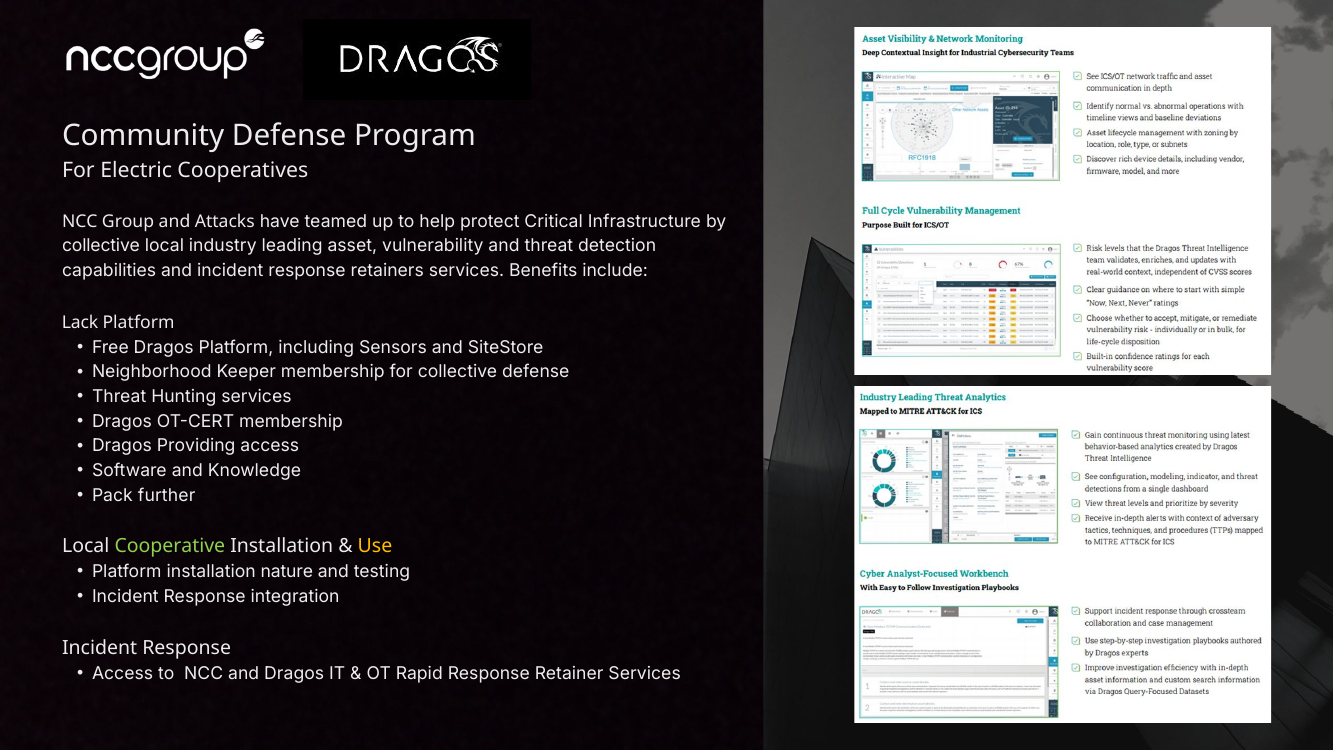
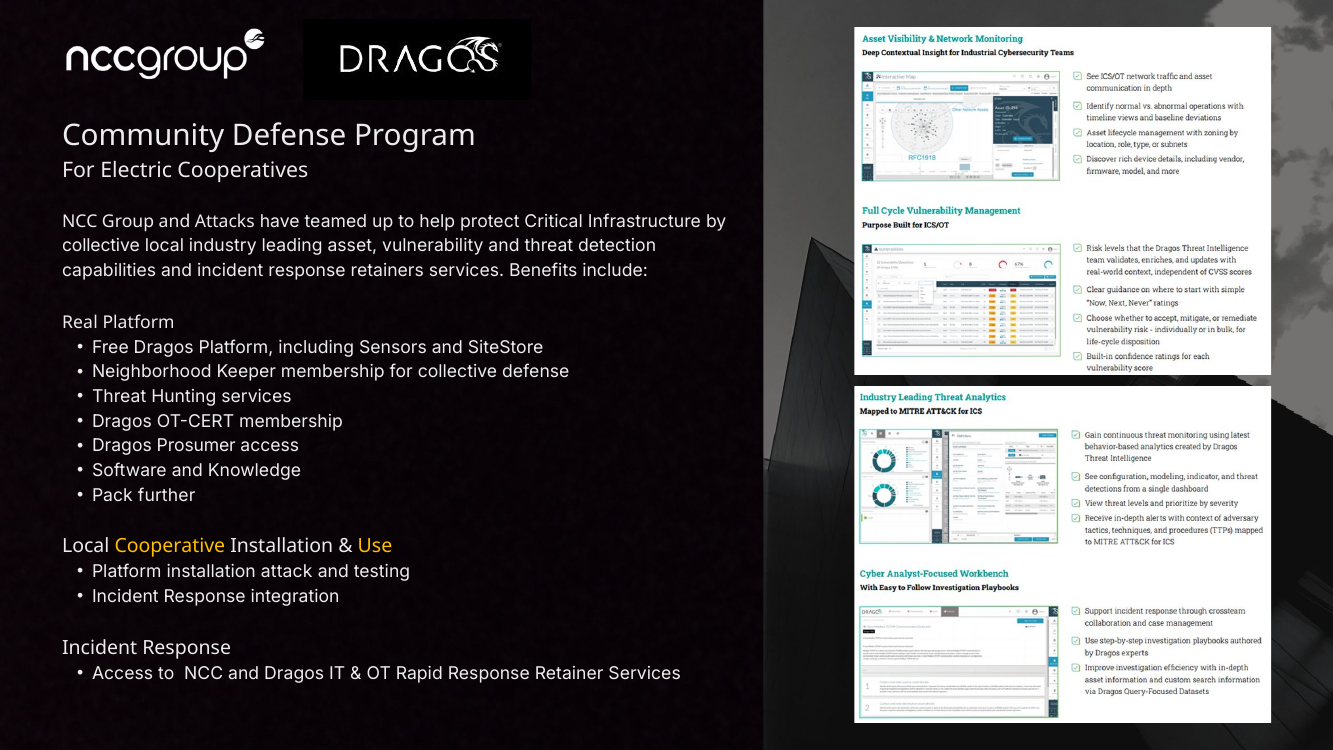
Lack: Lack -> Real
Providing: Providing -> Prosumer
Cooperative colour: light green -> yellow
nature: nature -> attack
